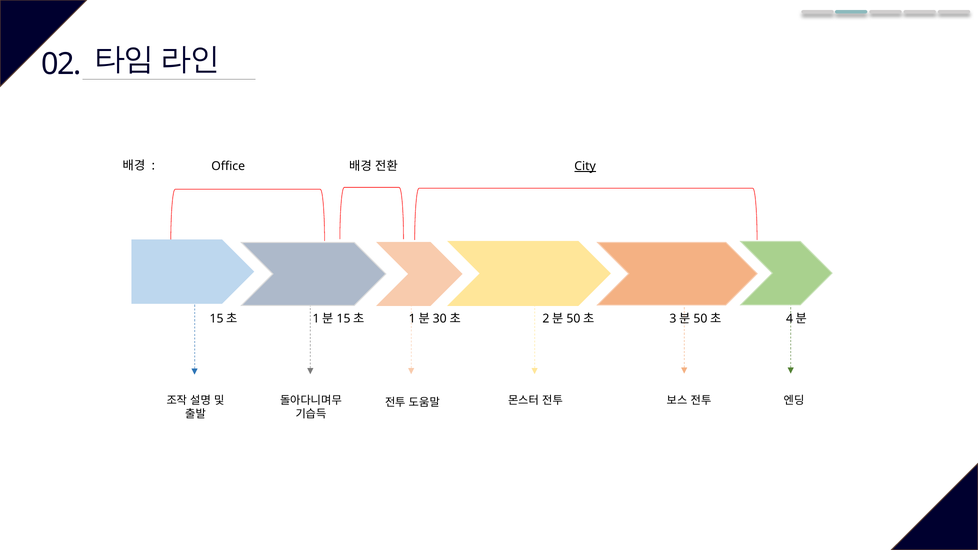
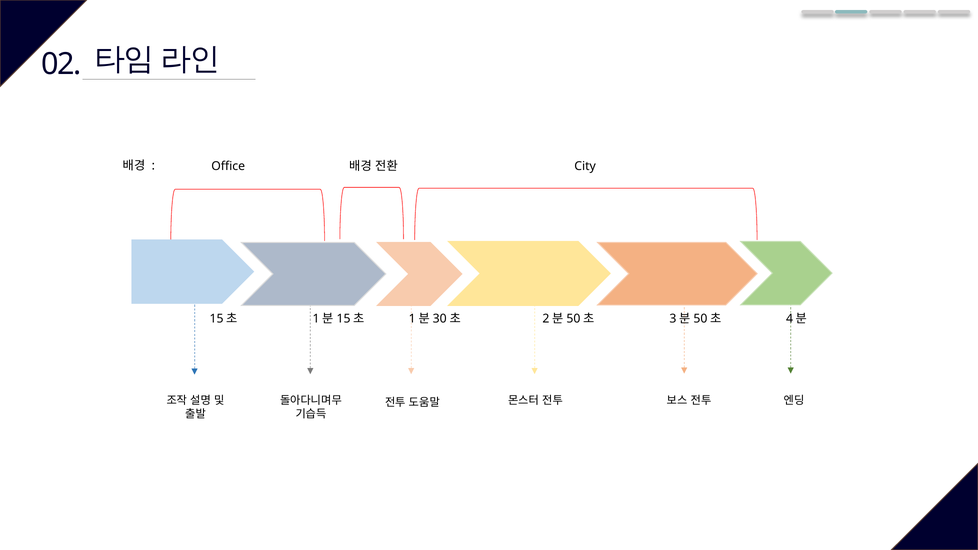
City underline: present -> none
